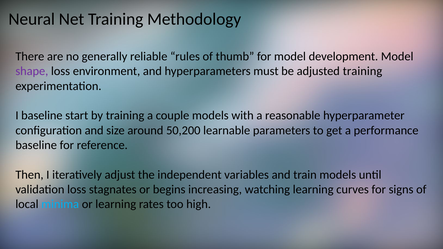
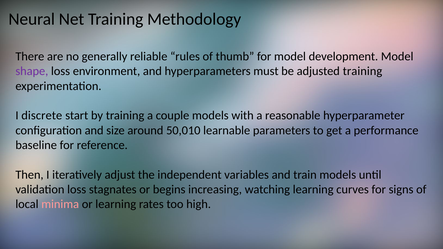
I baseline: baseline -> discrete
50,200: 50,200 -> 50,010
minima colour: light blue -> pink
